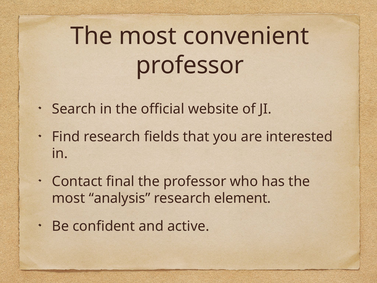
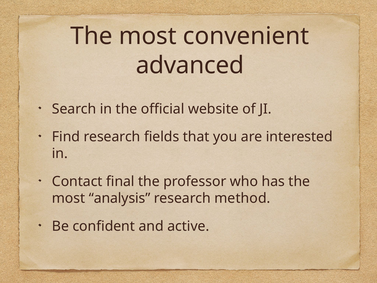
professor at (190, 65): professor -> advanced
element: element -> method
